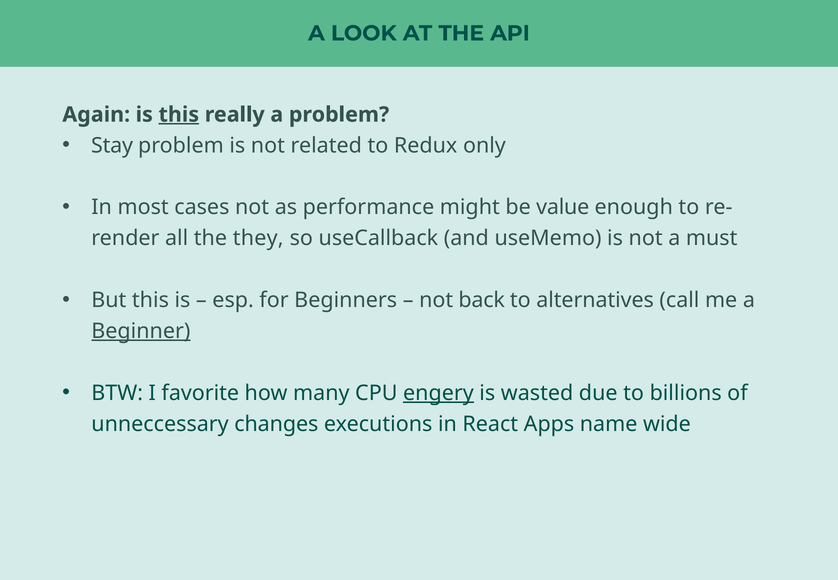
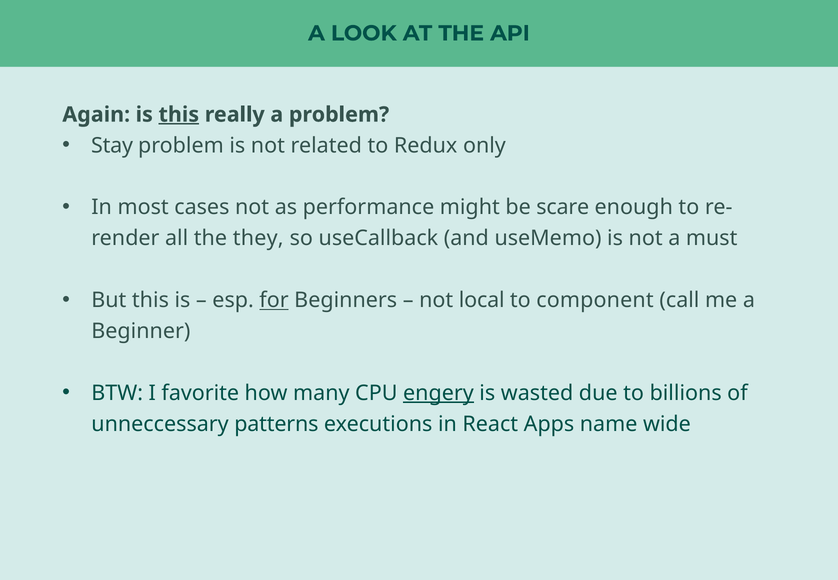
value: value -> scare
for underline: none -> present
back: back -> local
alternatives: alternatives -> component
Beginner underline: present -> none
changes: changes -> patterns
